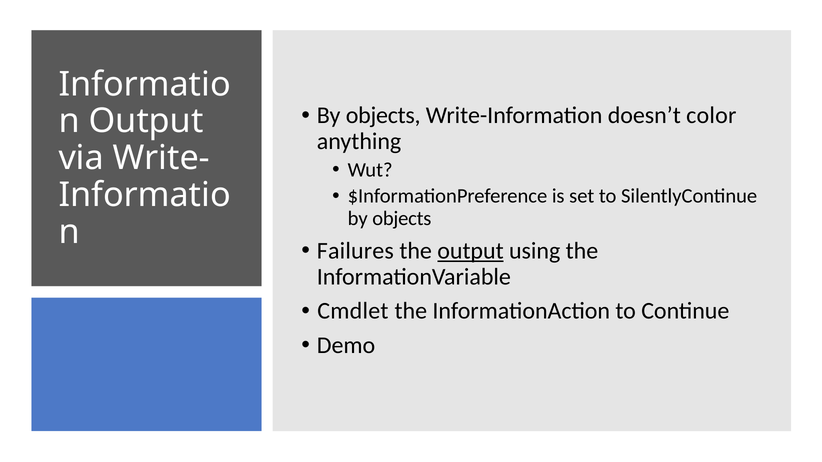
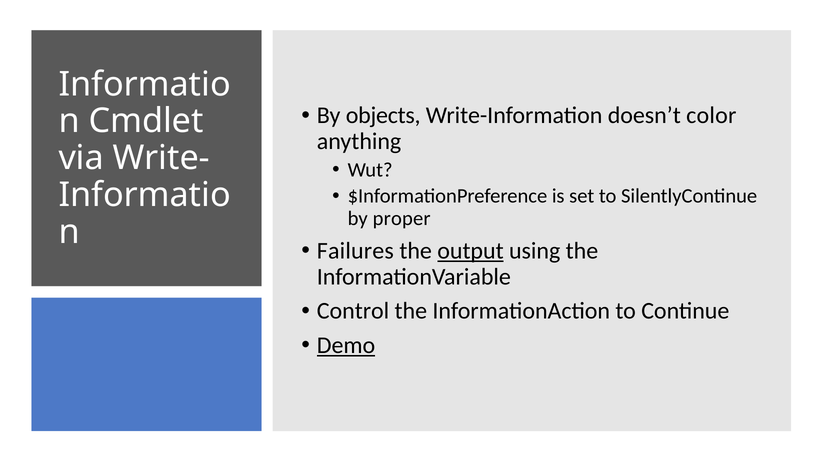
Output at (146, 121): Output -> Cmdlet
objects at (402, 219): objects -> proper
Cmdlet: Cmdlet -> Control
Demo underline: none -> present
